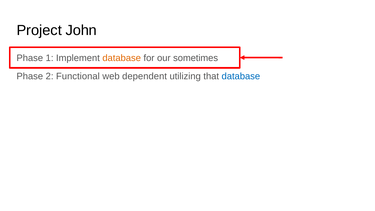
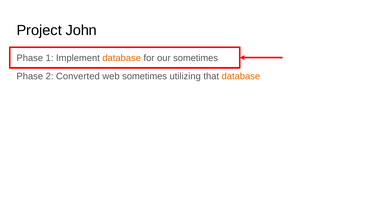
Functional: Functional -> Converted
web dependent: dependent -> sometimes
database at (241, 76) colour: blue -> orange
